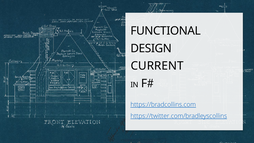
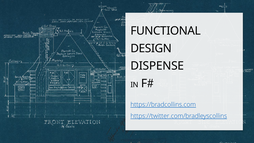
CURRENT: CURRENT -> DISPENSE
